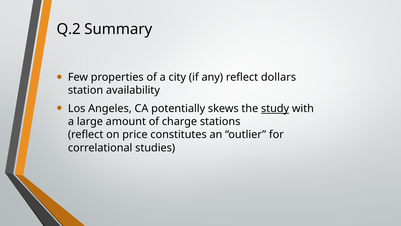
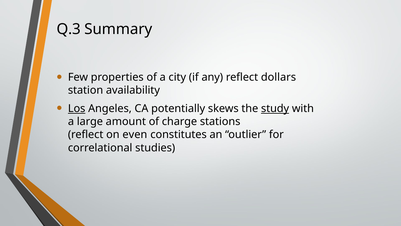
Q.2: Q.2 -> Q.3
Los underline: none -> present
price: price -> even
